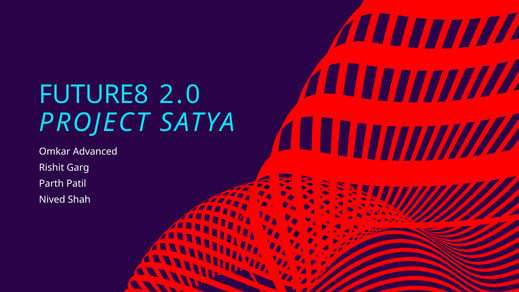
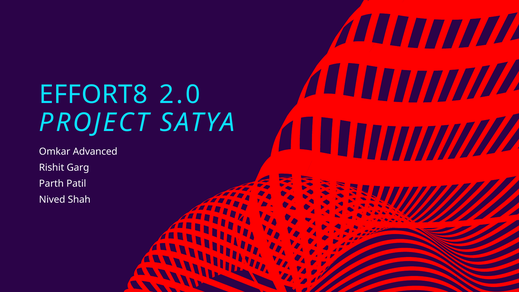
FUTURE8: FUTURE8 -> EFFORT8
